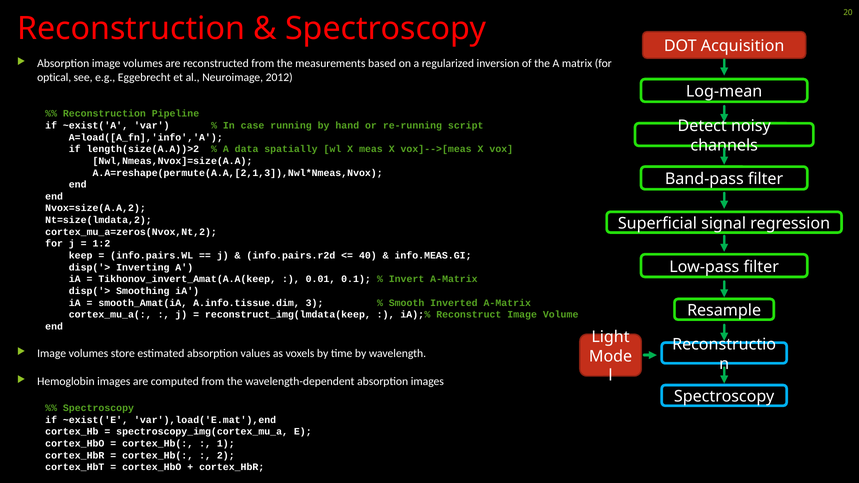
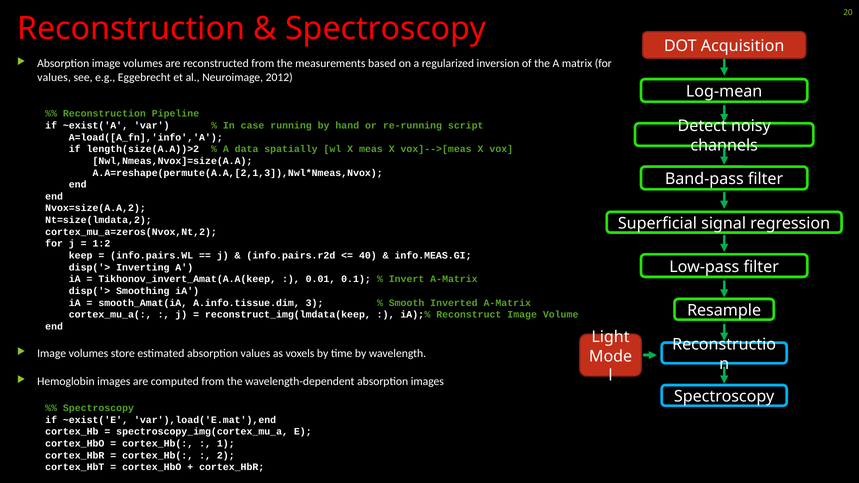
optical at (54, 77): optical -> values
